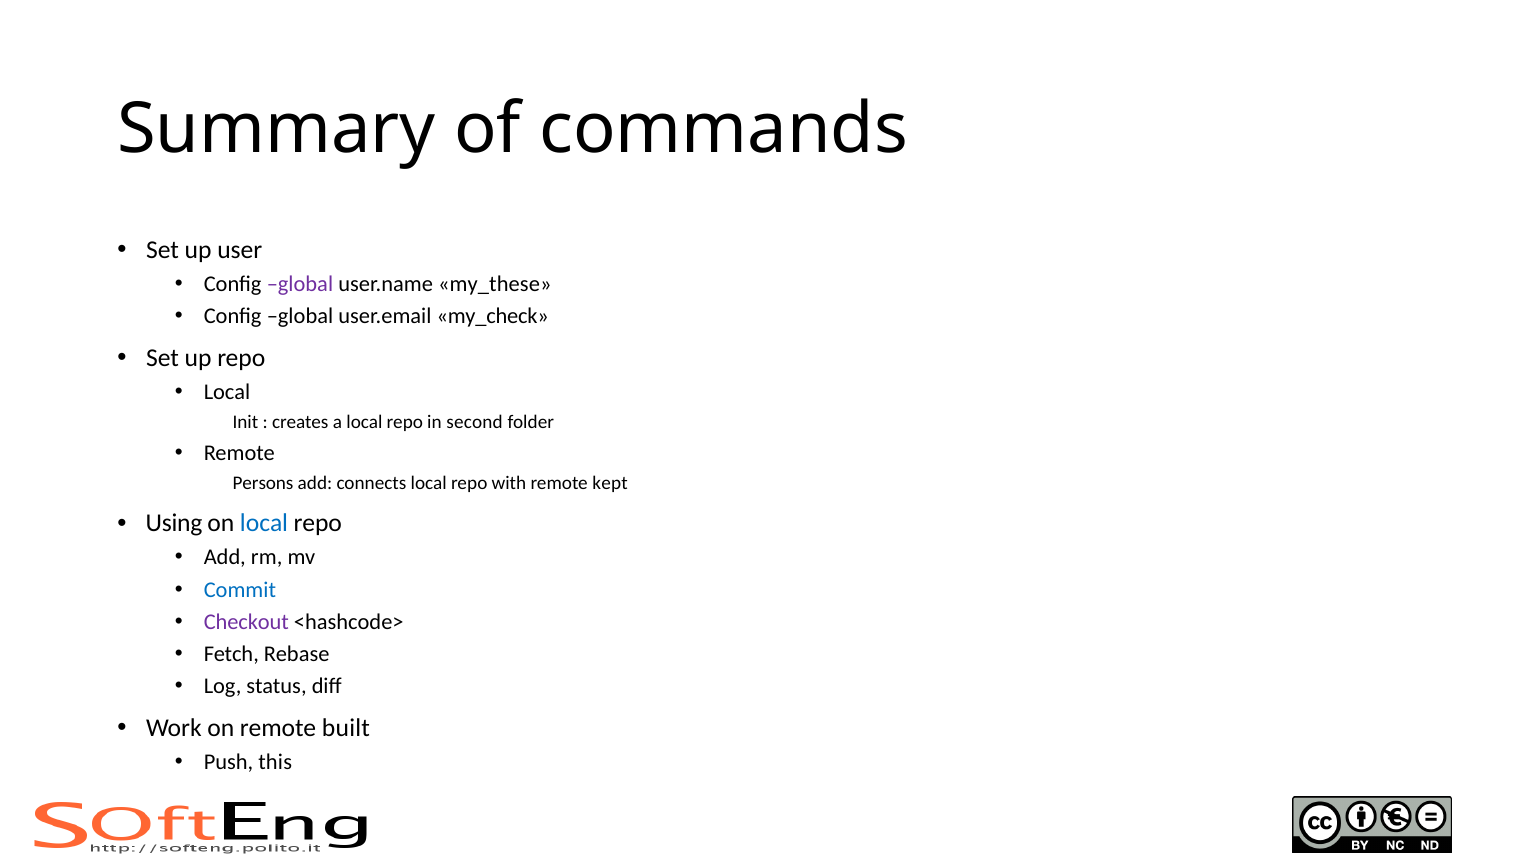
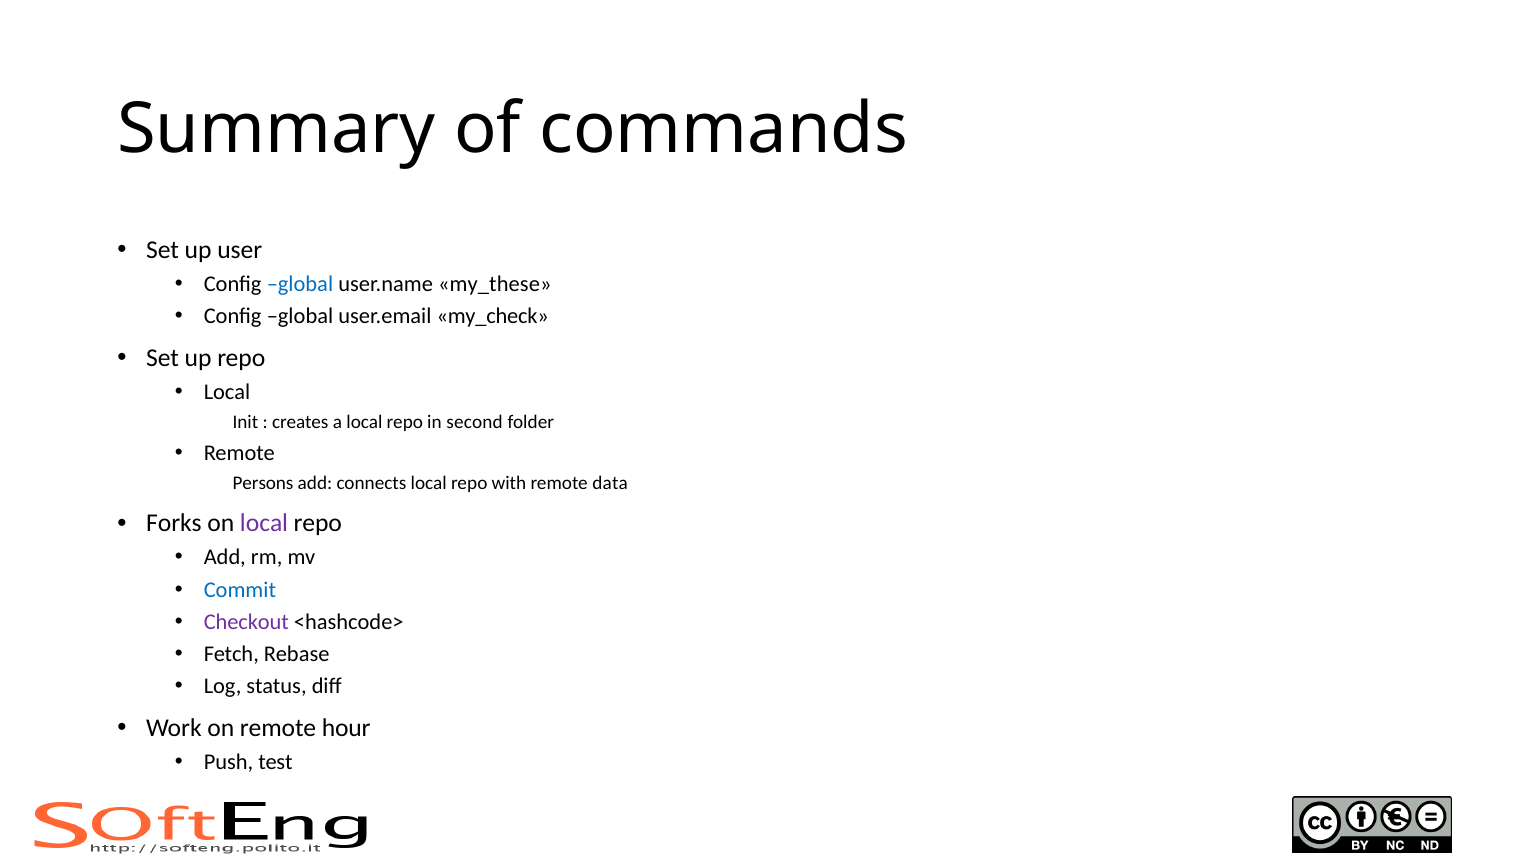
global at (300, 284) colour: purple -> blue
kept: kept -> data
Using: Using -> Forks
local at (264, 524) colour: blue -> purple
built: built -> hour
this: this -> test
